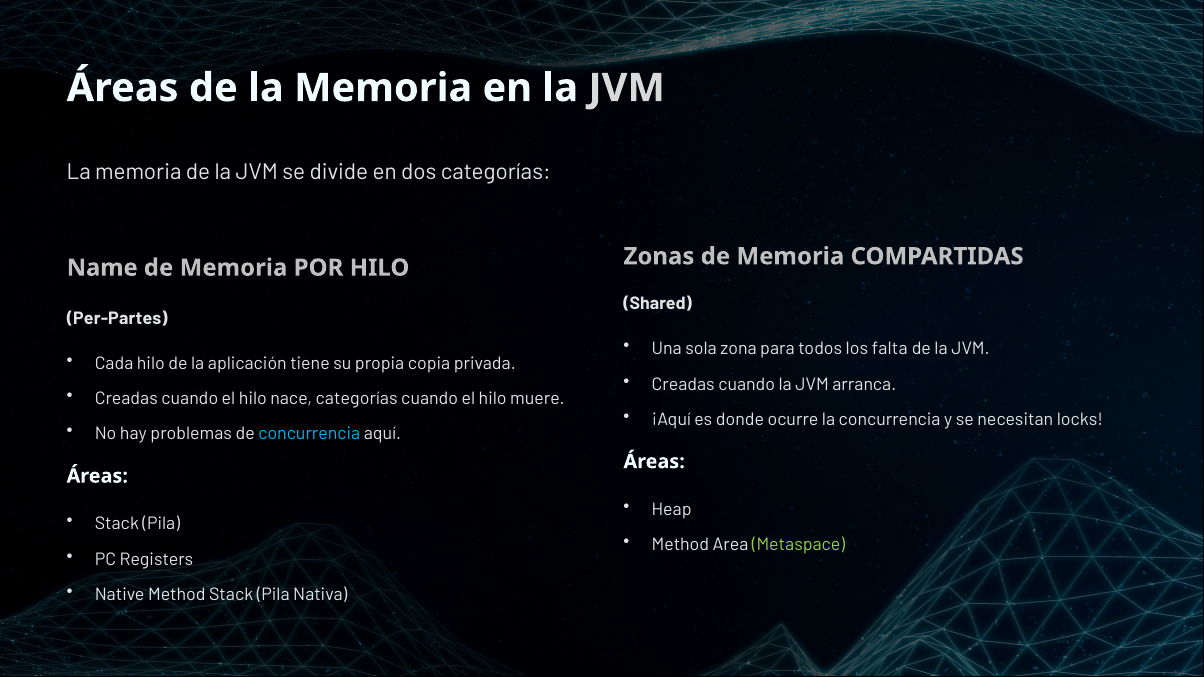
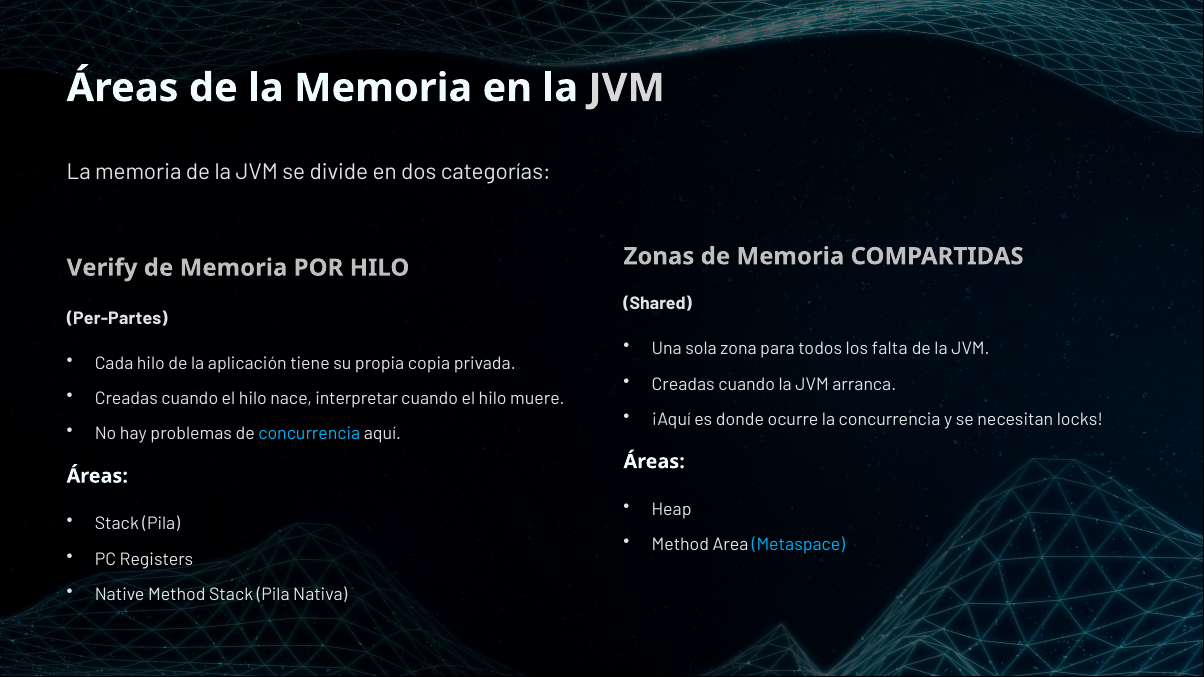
Name: Name -> Verify
nace categorías: categorías -> interpretar
Metaspace colour: light green -> light blue
